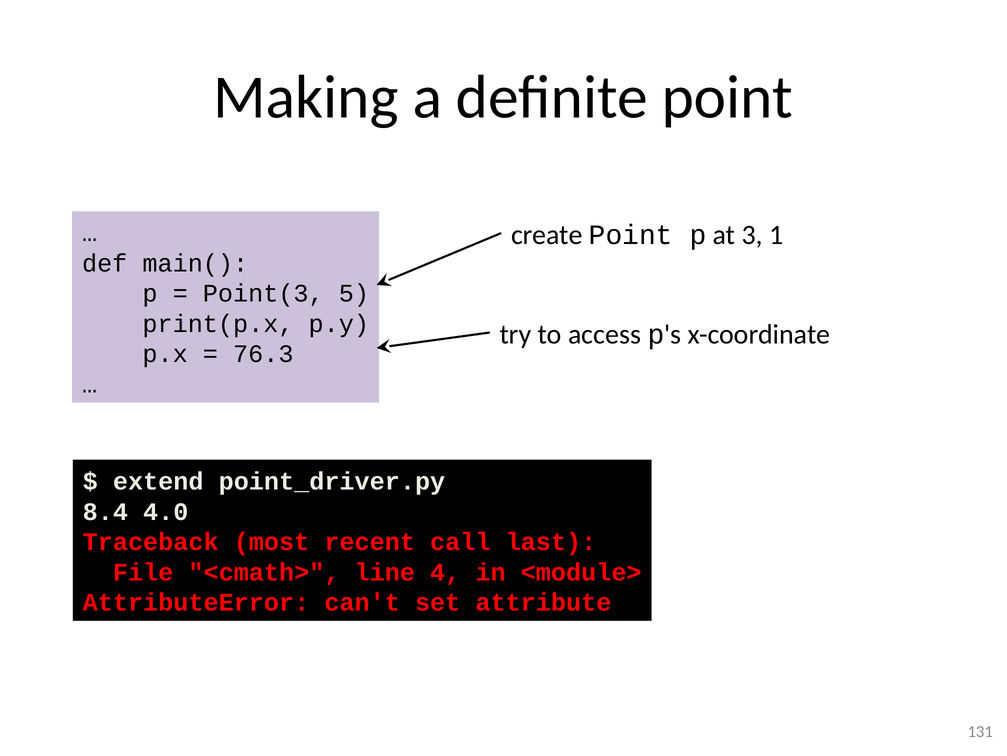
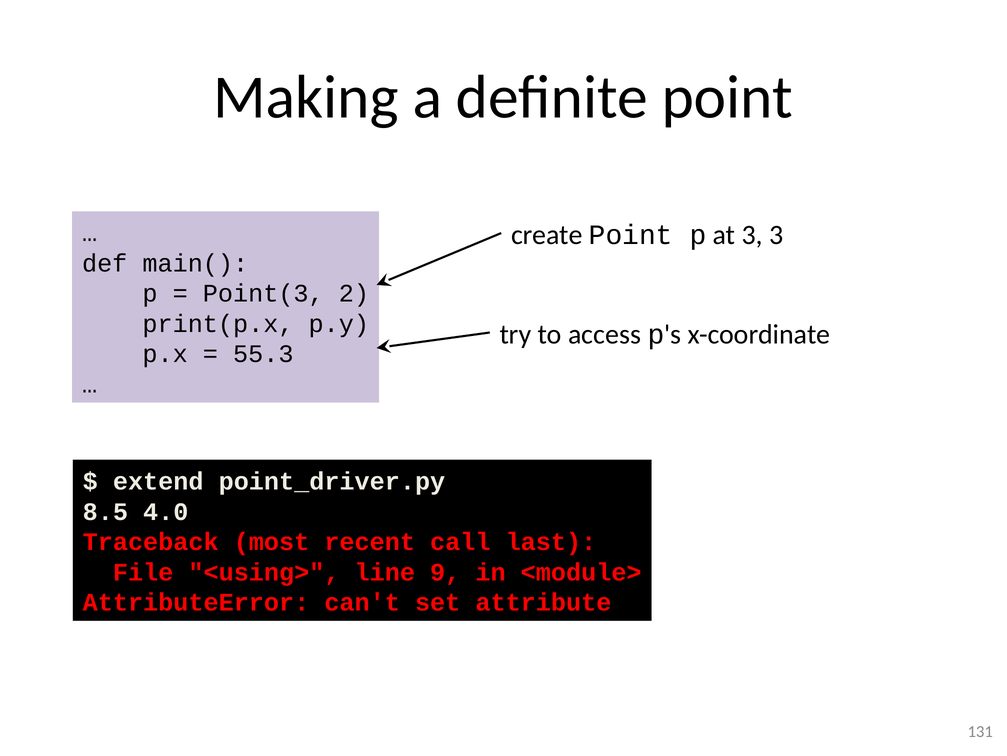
3 1: 1 -> 3
5: 5 -> 2
76.3: 76.3 -> 55.3
8.4: 8.4 -> 8.5
<cmath>: <cmath> -> <using>
4: 4 -> 9
